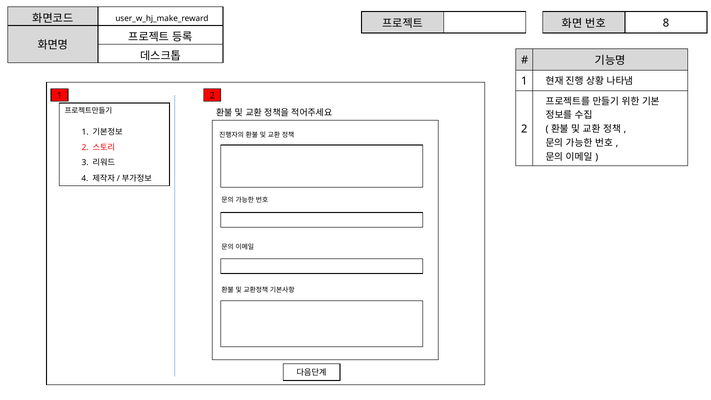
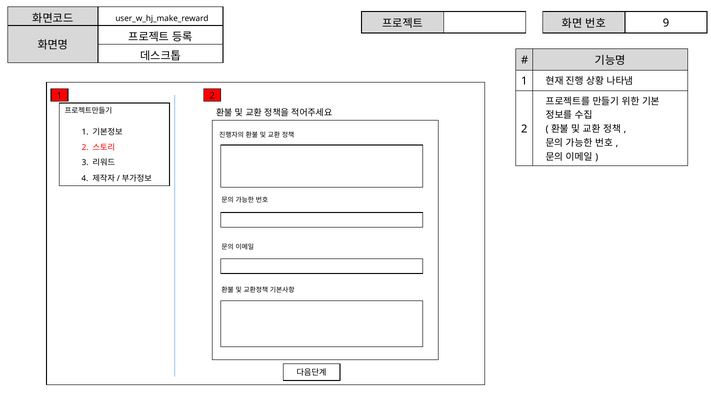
8: 8 -> 9
